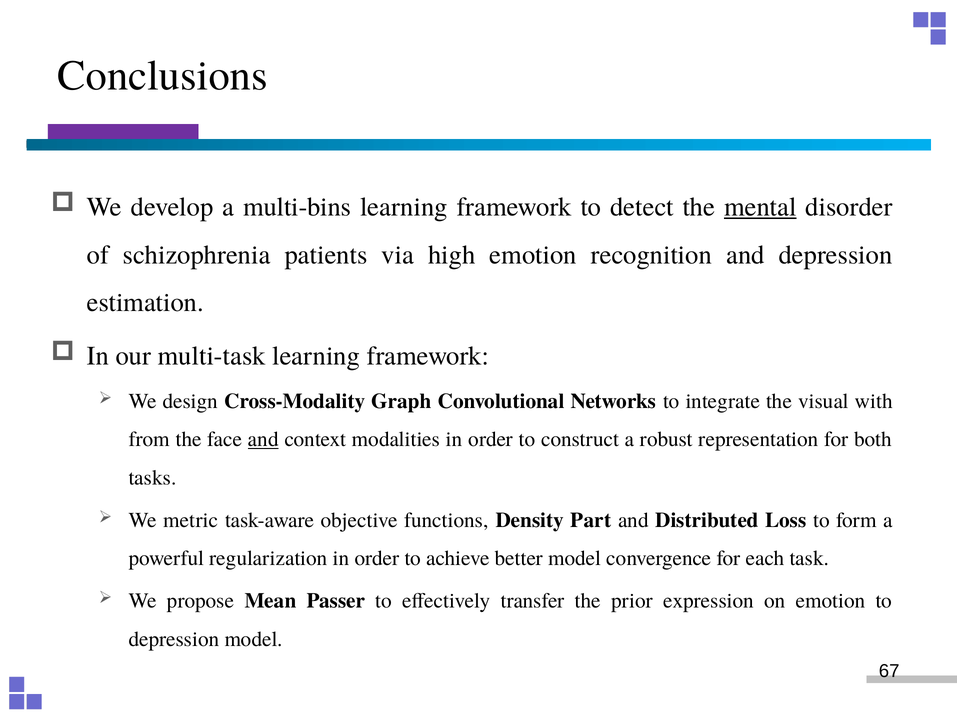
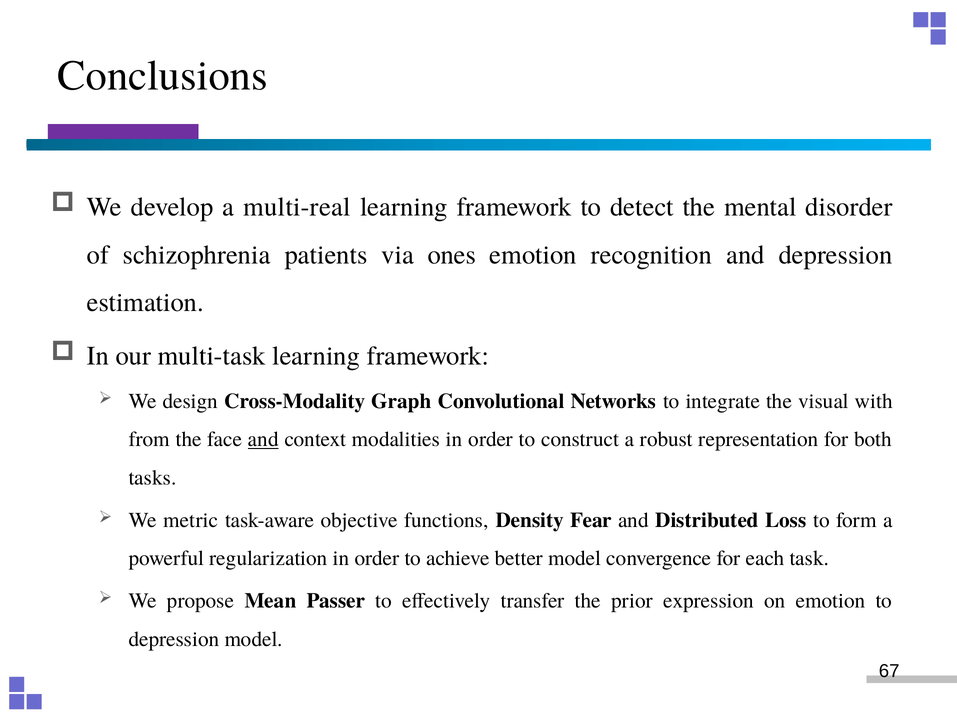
multi-bins: multi-bins -> multi-real
mental underline: present -> none
high: high -> ones
Part: Part -> Fear
